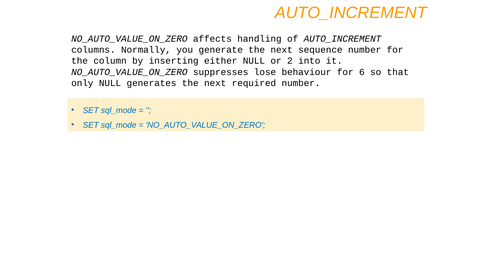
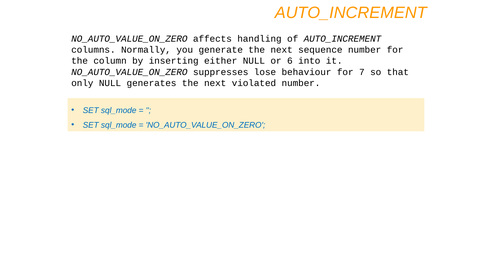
2: 2 -> 6
6: 6 -> 7
required: required -> violated
